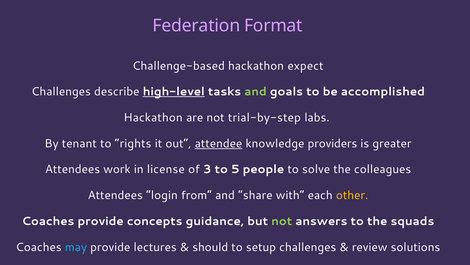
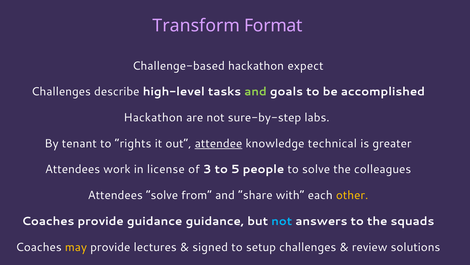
Federation: Federation -> Transform
high-level underline: present -> none
trial-by-step: trial-by-step -> sure-by-step
providers: providers -> technical
Attendees login: login -> solve
provide concepts: concepts -> guidance
not at (282, 221) colour: light green -> light blue
may colour: light blue -> yellow
should: should -> signed
